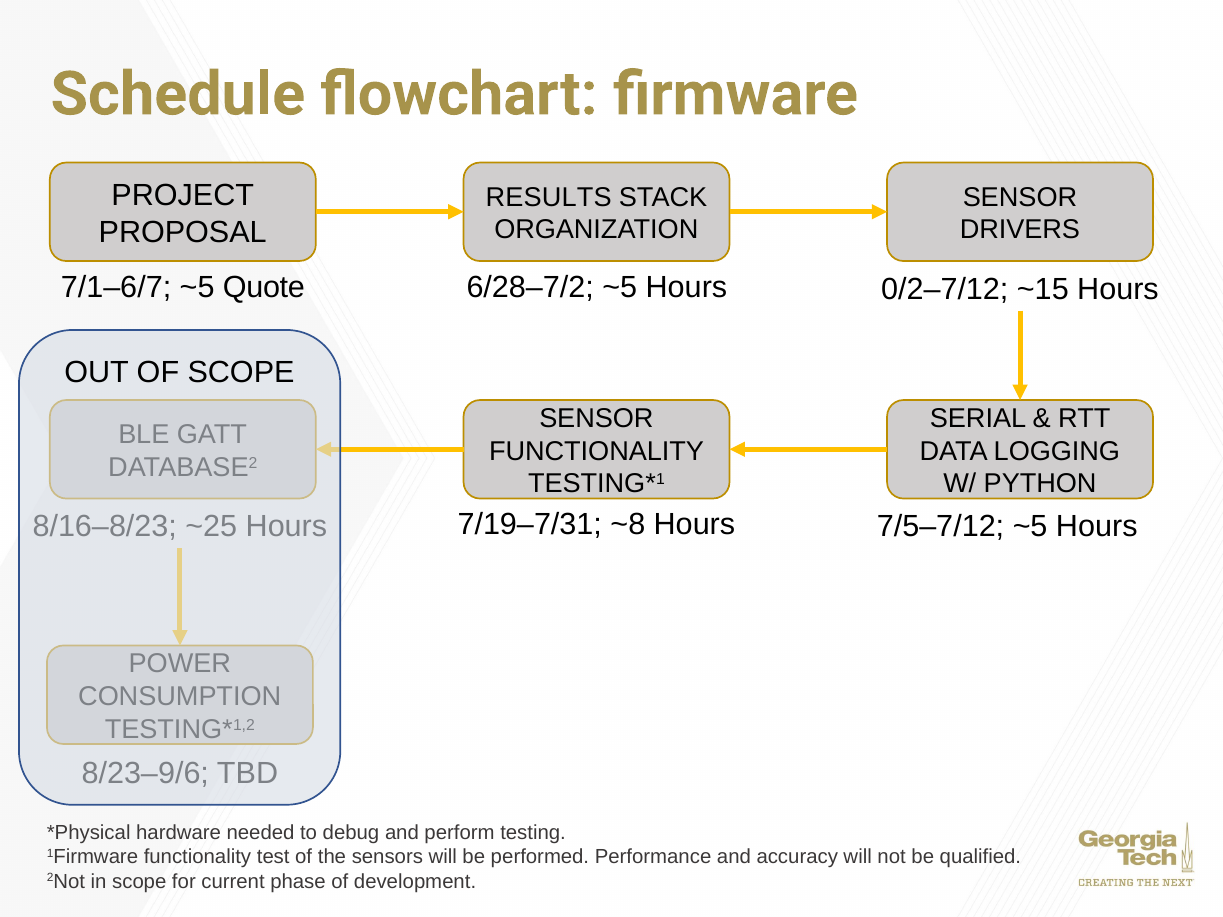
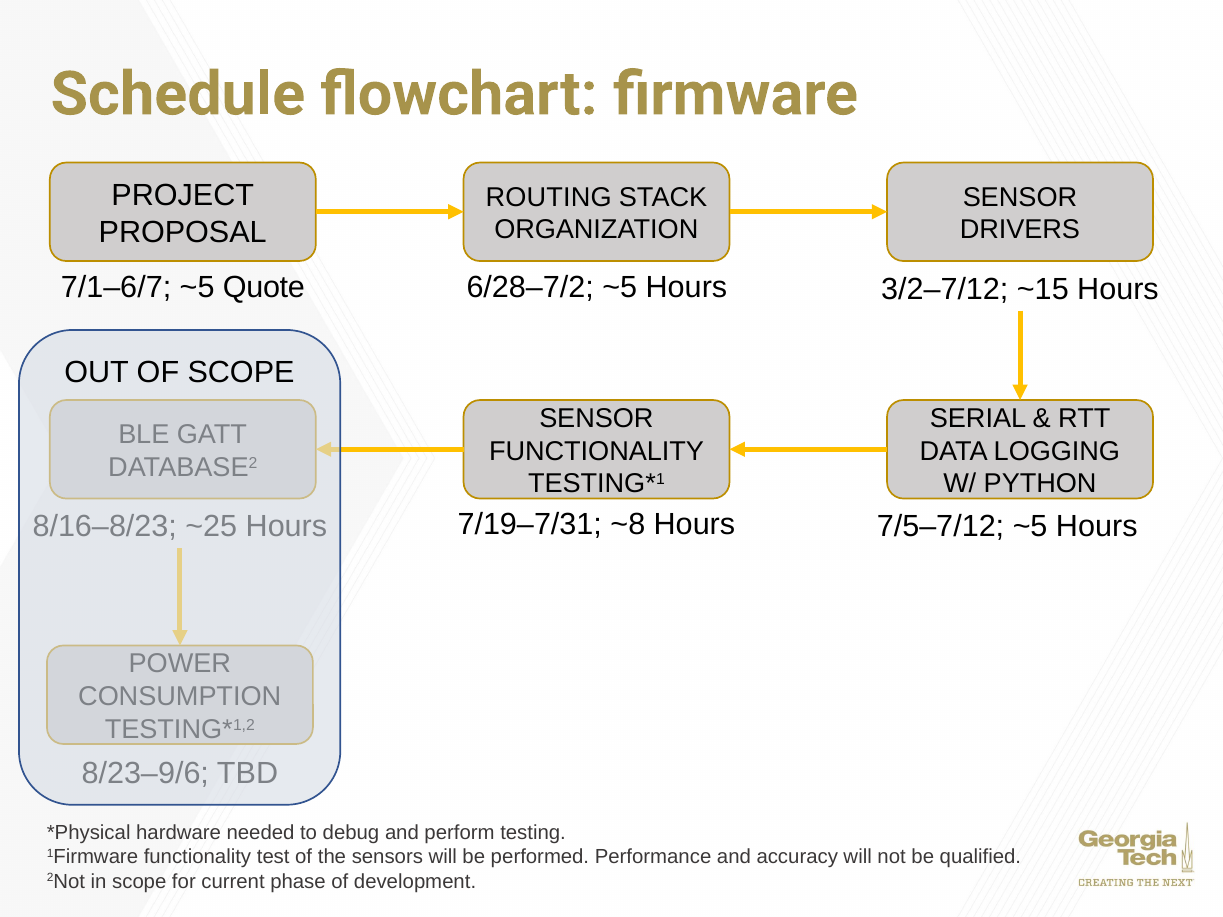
RESULTS: RESULTS -> ROUTING
0/2–7/12: 0/2–7/12 -> 3/2–7/12
